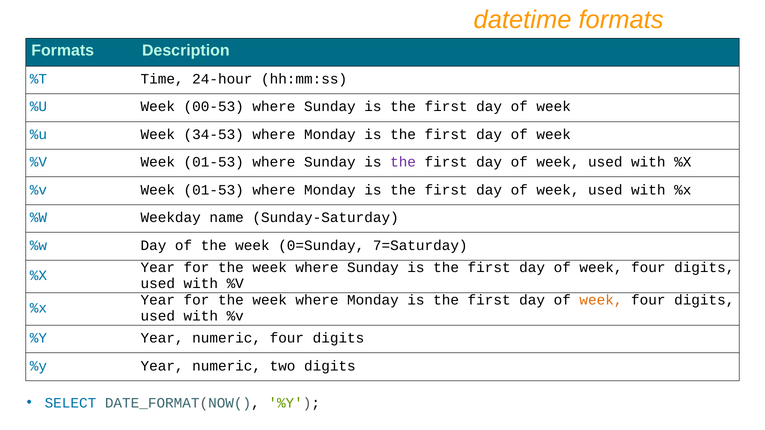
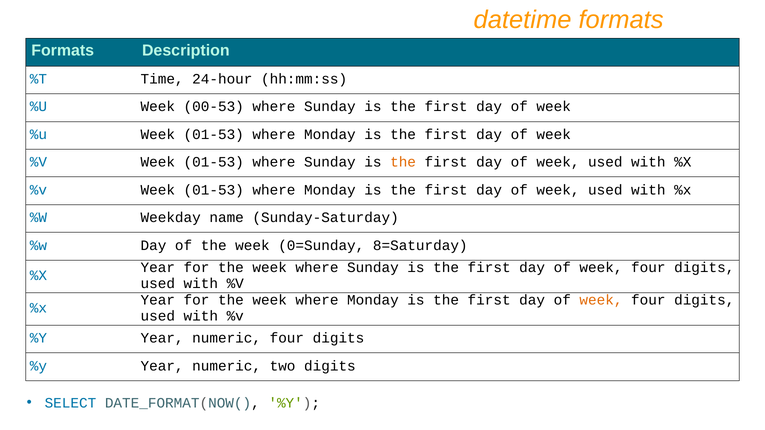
%u Week 34-53: 34-53 -> 01-53
the at (403, 162) colour: purple -> orange
7=Saturday: 7=Saturday -> 8=Saturday
